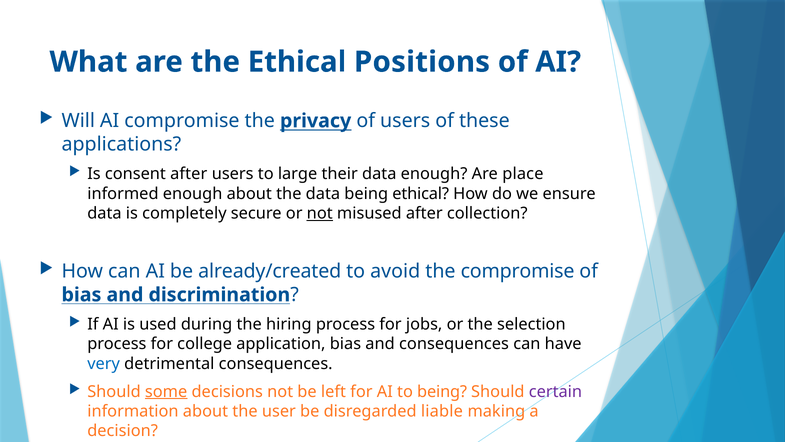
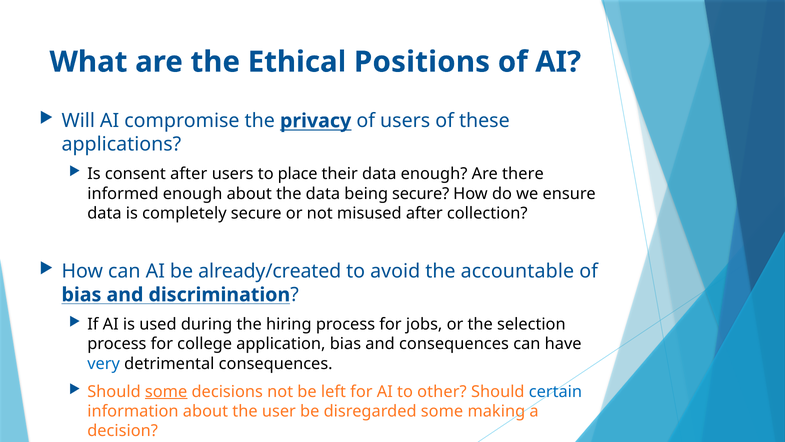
large: large -> place
place: place -> there
being ethical: ethical -> secure
not at (320, 213) underline: present -> none
the compromise: compromise -> accountable
to being: being -> other
certain colour: purple -> blue
disregarded liable: liable -> some
